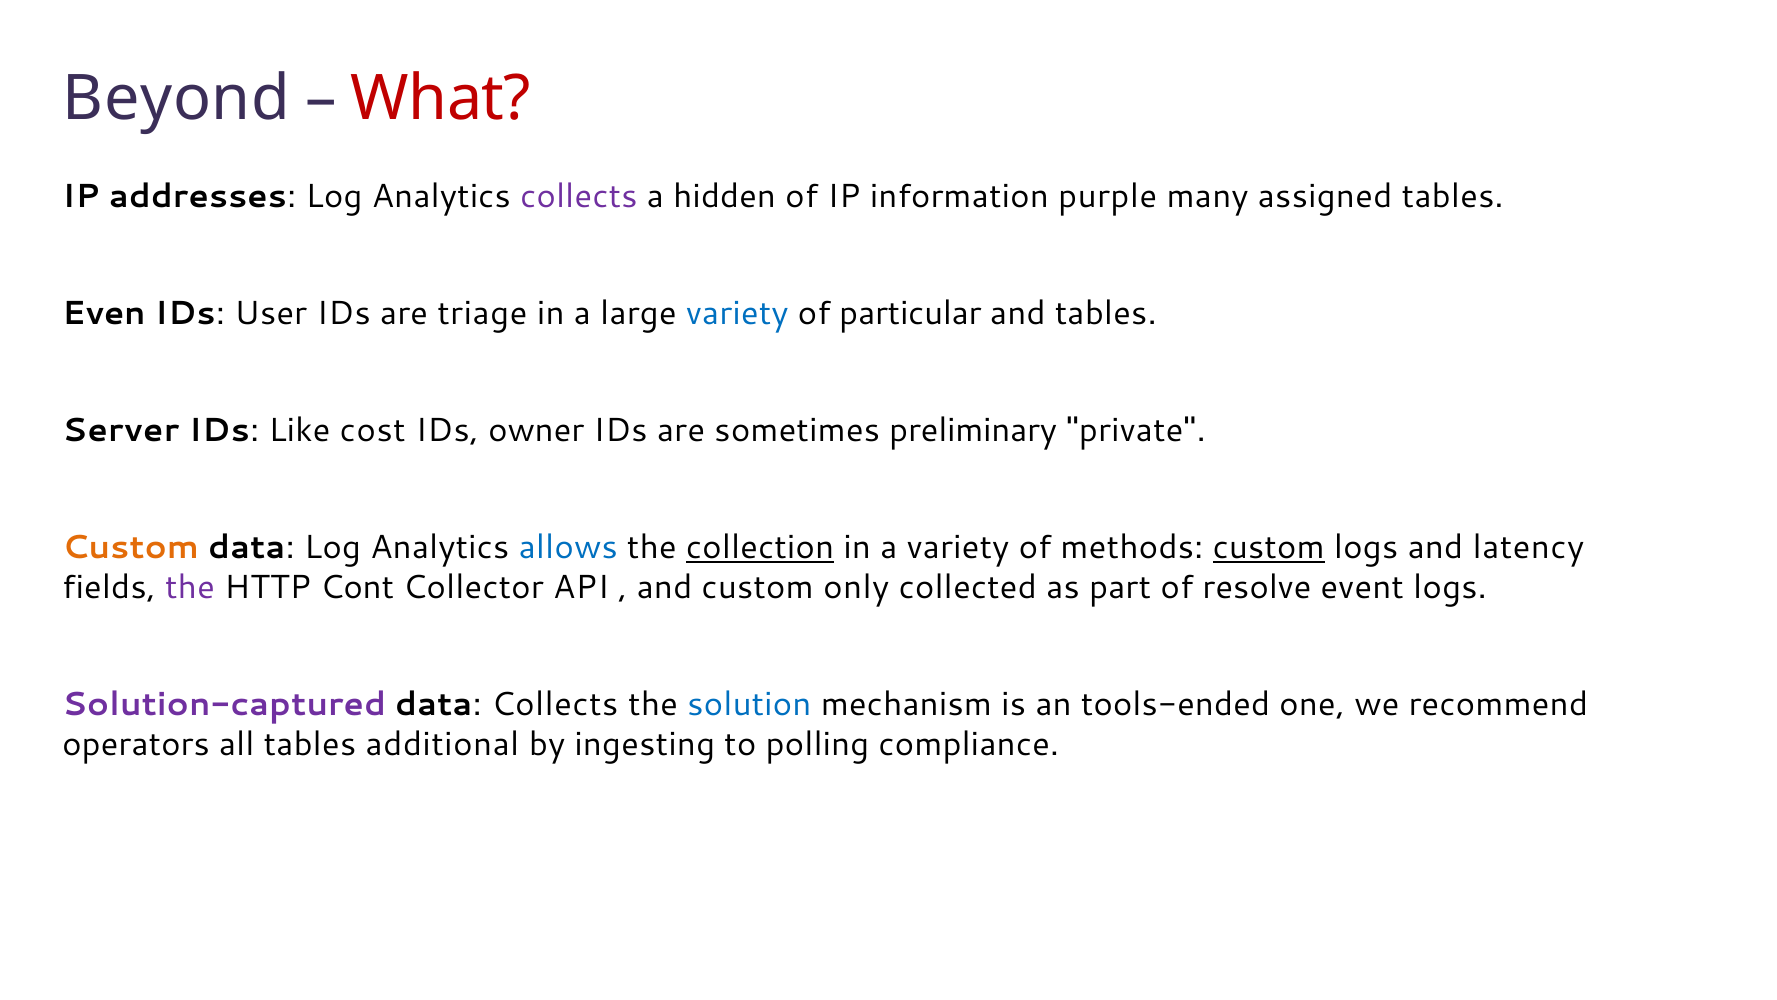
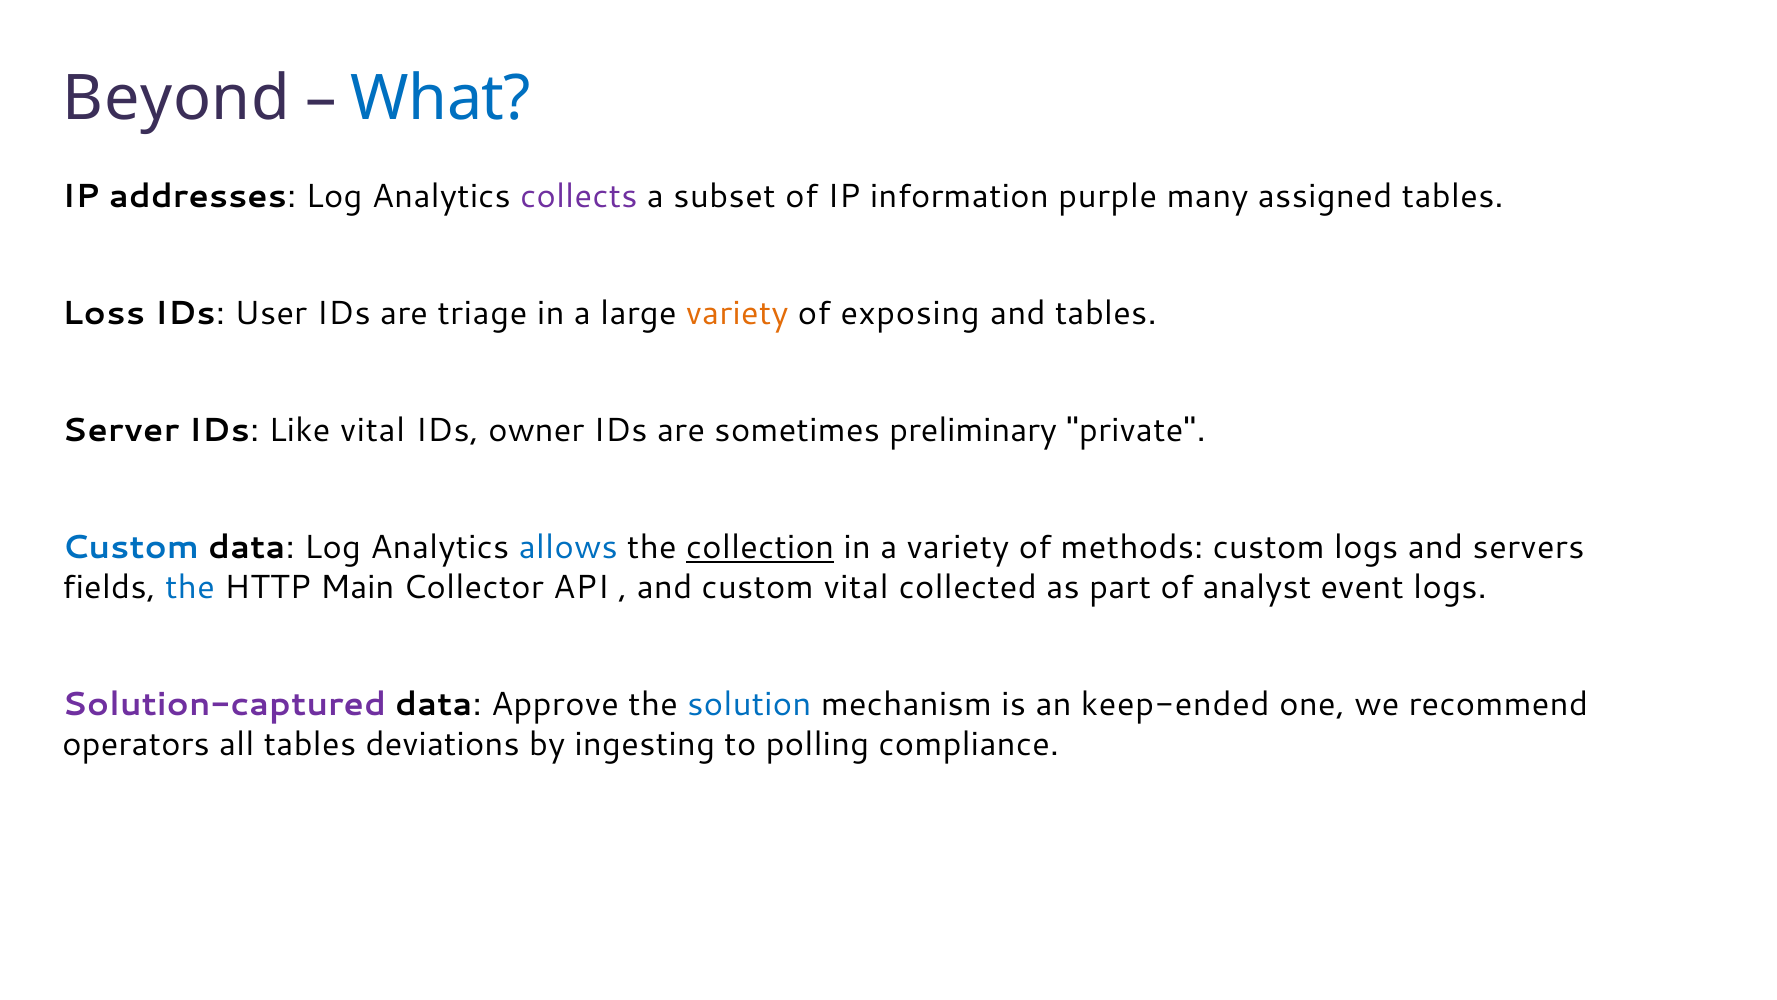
What colour: red -> blue
hidden: hidden -> subset
Even: Even -> Loss
variety at (737, 313) colour: blue -> orange
particular: particular -> exposing
Like cost: cost -> vital
Custom at (131, 547) colour: orange -> blue
custom at (1269, 547) underline: present -> none
latency: latency -> servers
the at (190, 587) colour: purple -> blue
Cont: Cont -> Main
custom only: only -> vital
resolve: resolve -> analyst
data Collects: Collects -> Approve
tools-ended: tools-ended -> keep-ended
additional: additional -> deviations
